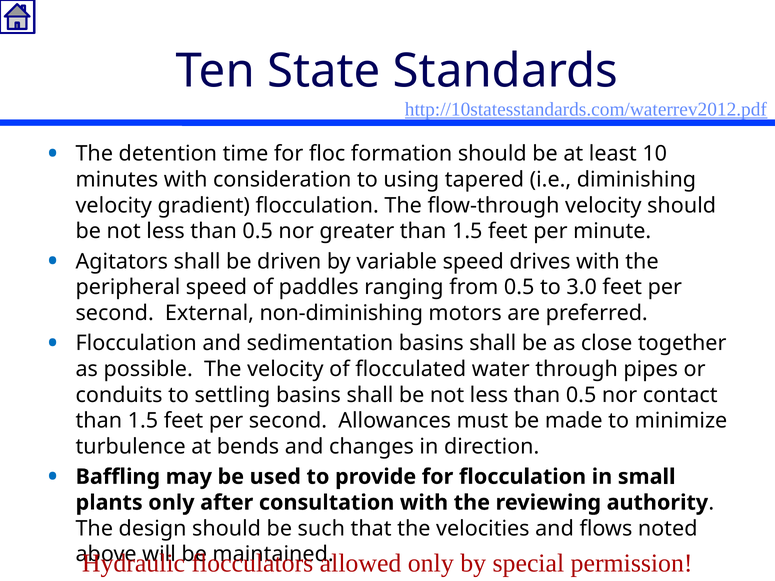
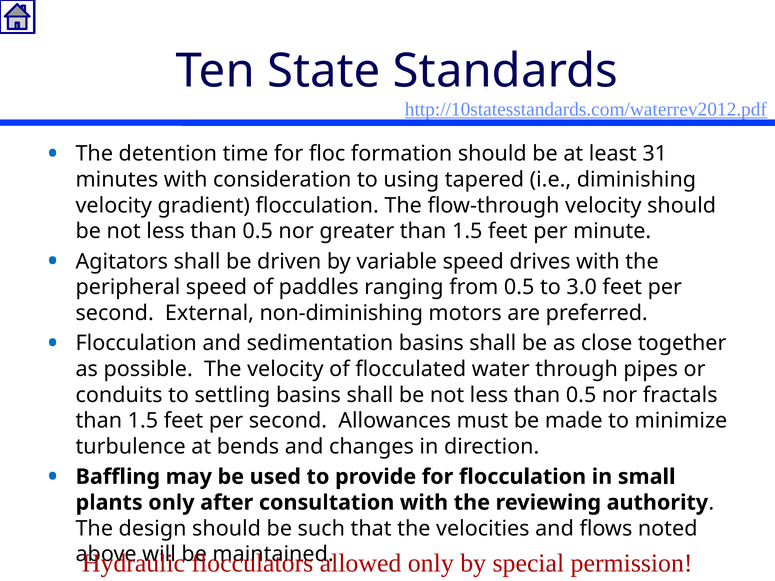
10: 10 -> 31
contact: contact -> fractals
